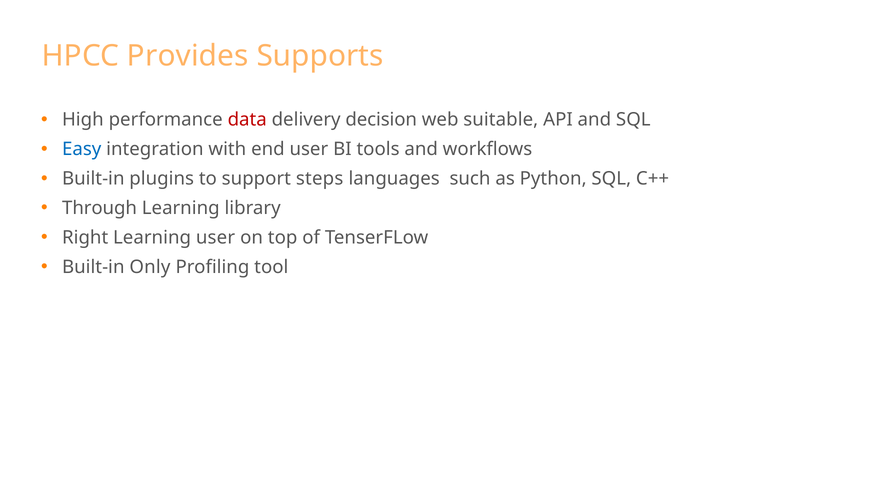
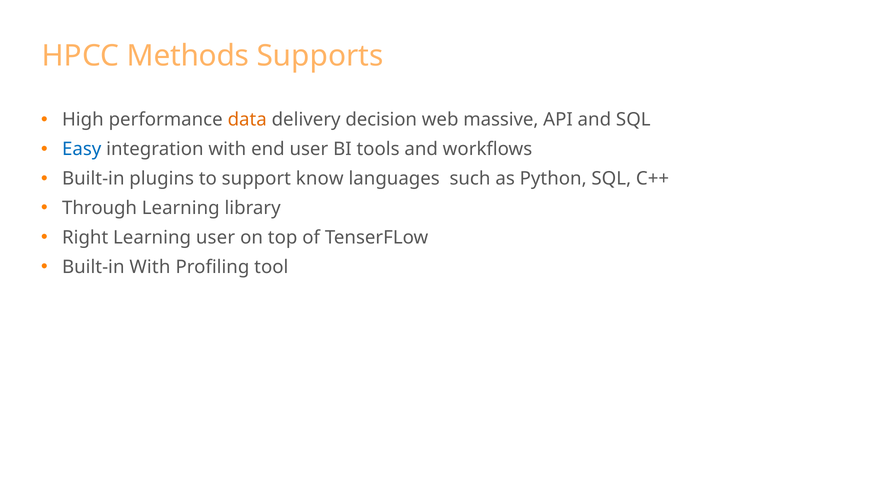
Provides: Provides -> Methods
data colour: red -> orange
suitable: suitable -> massive
steps: steps -> know
Built-in Only: Only -> With
